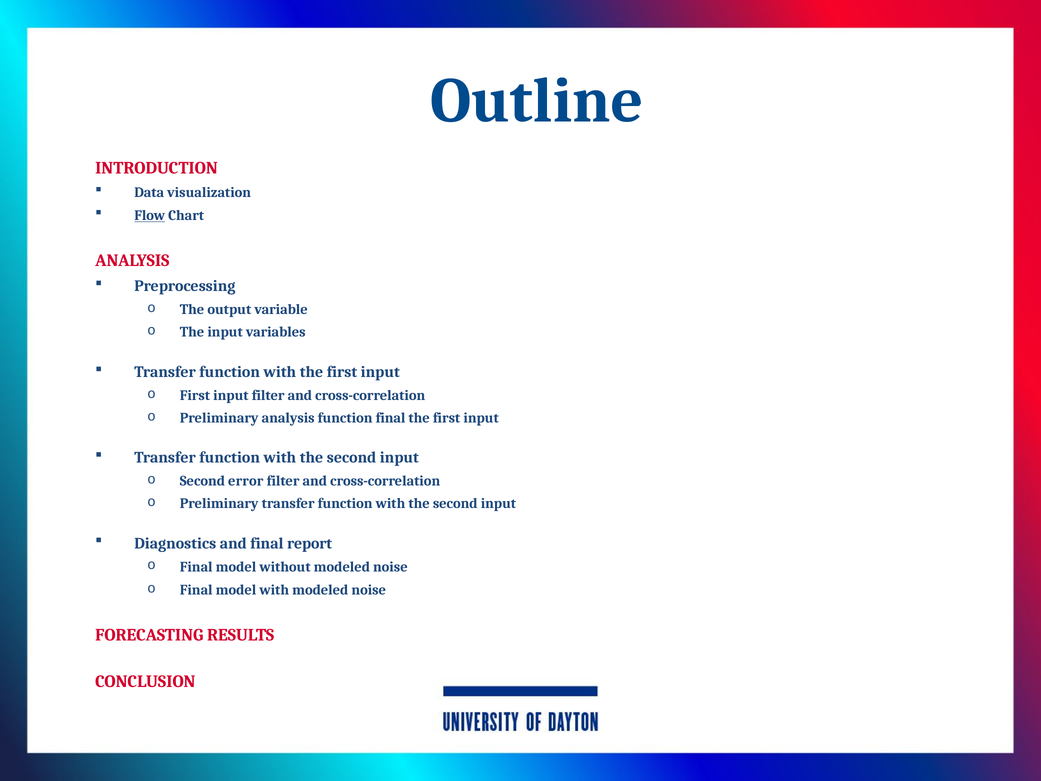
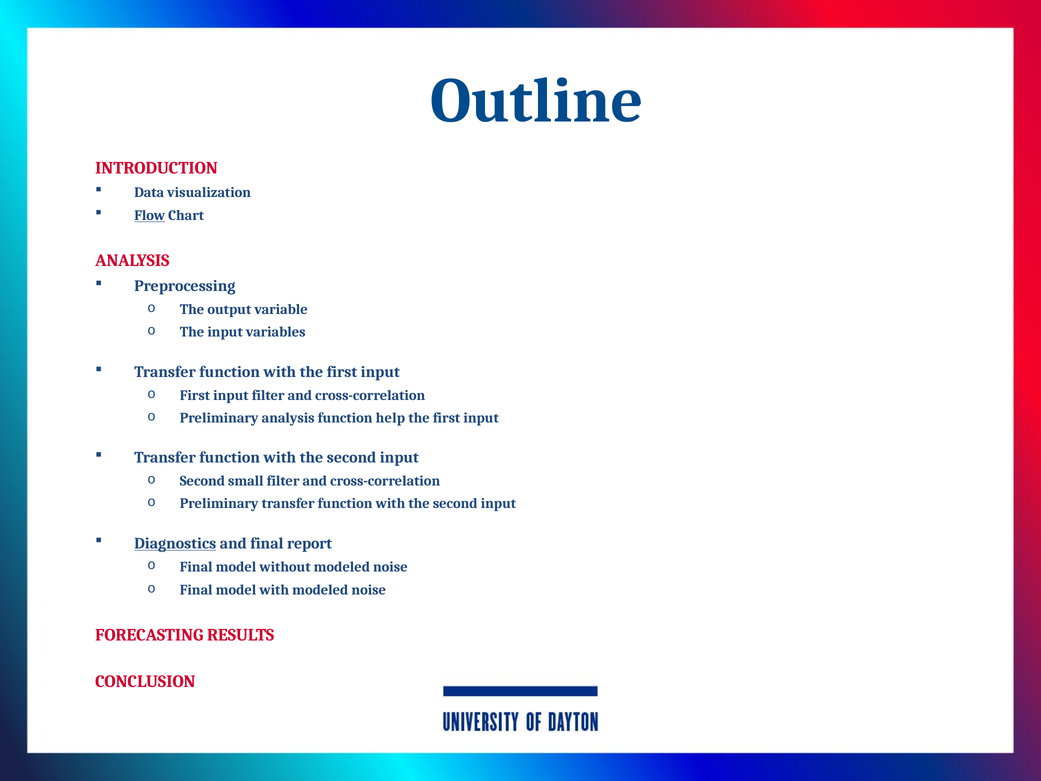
function final: final -> help
error: error -> small
Diagnostics underline: none -> present
